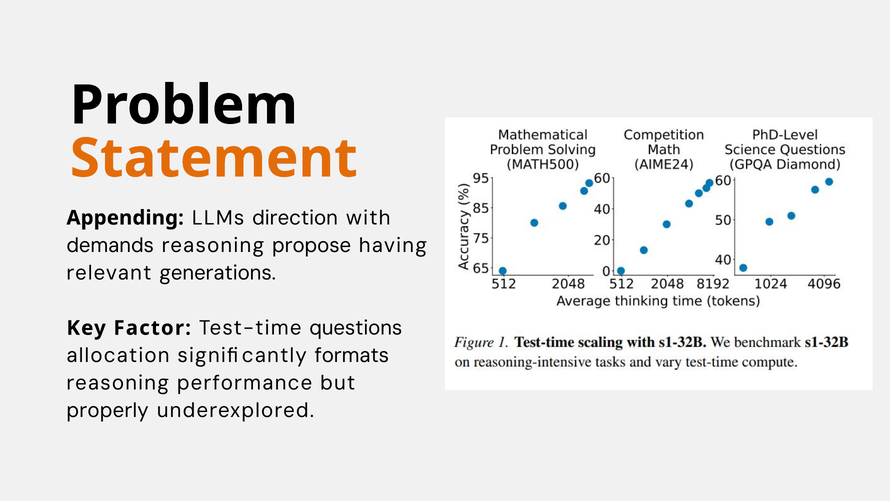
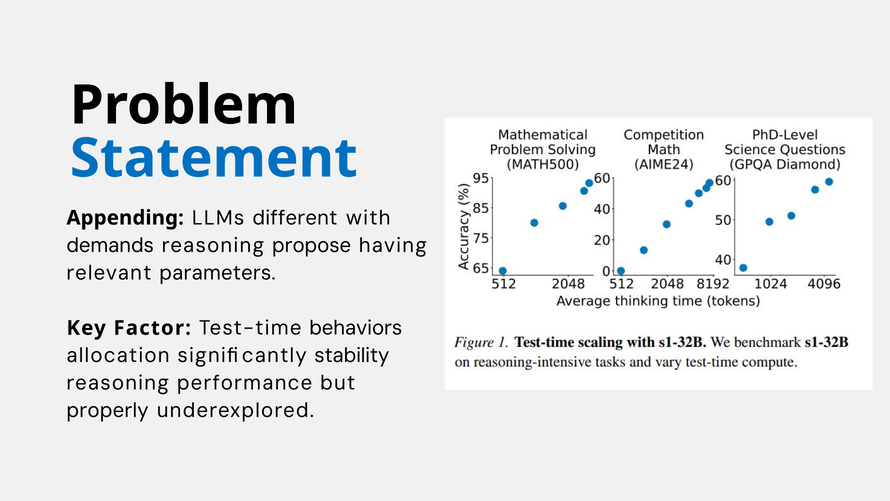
Statement colour: orange -> blue
direction: direction -> different
generations: generations -> parameters
questions: questions -> behaviors
formats: formats -> stability
